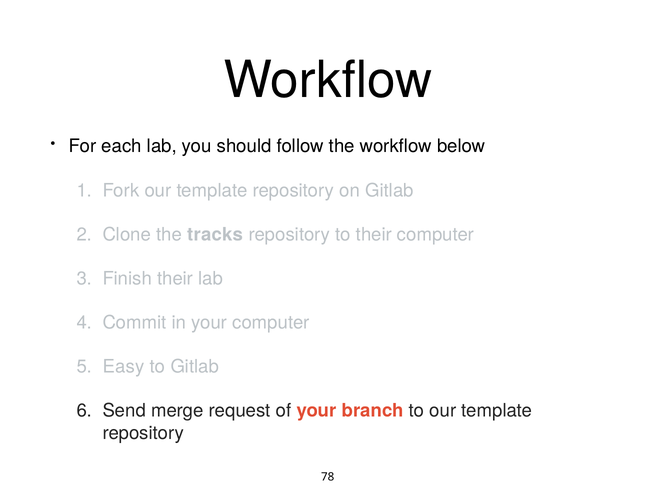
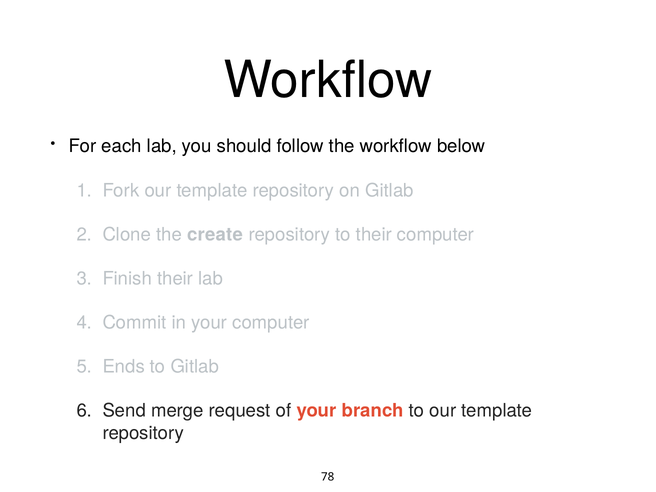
tracks: tracks -> create
Easy: Easy -> Ends
